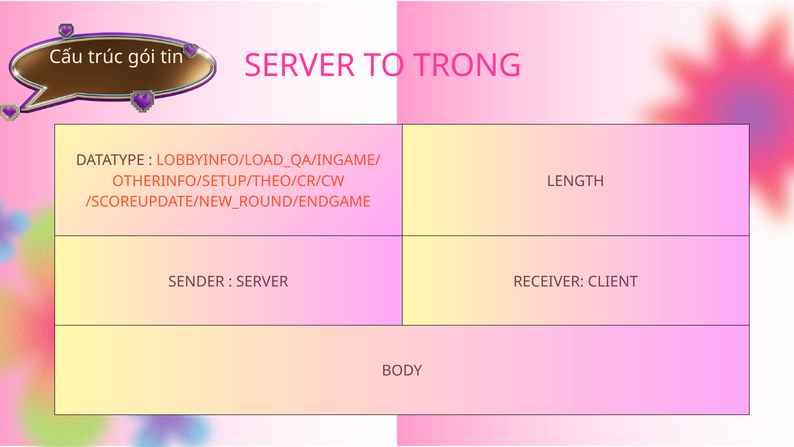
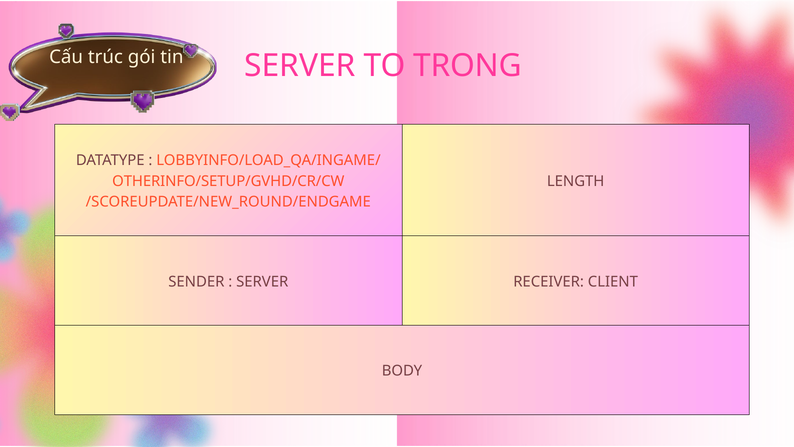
OTHERINFO/SETUP/THEO/CR/CW: OTHERINFO/SETUP/THEO/CR/CW -> OTHERINFO/SETUP/GVHD/CR/CW
